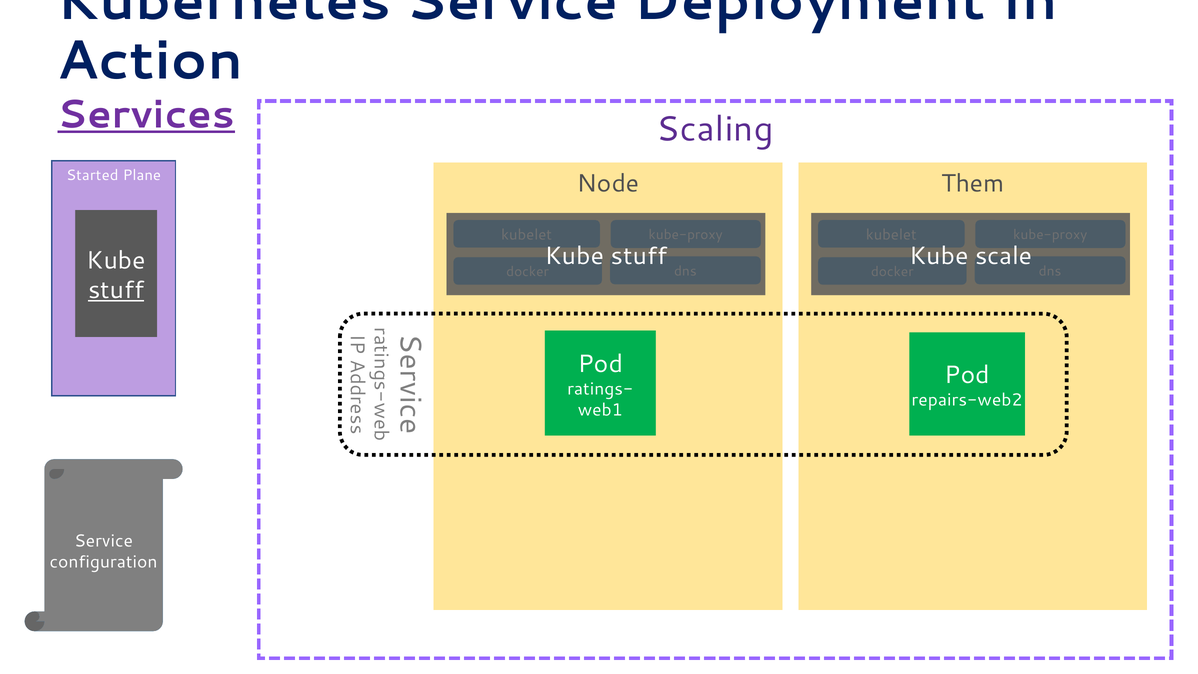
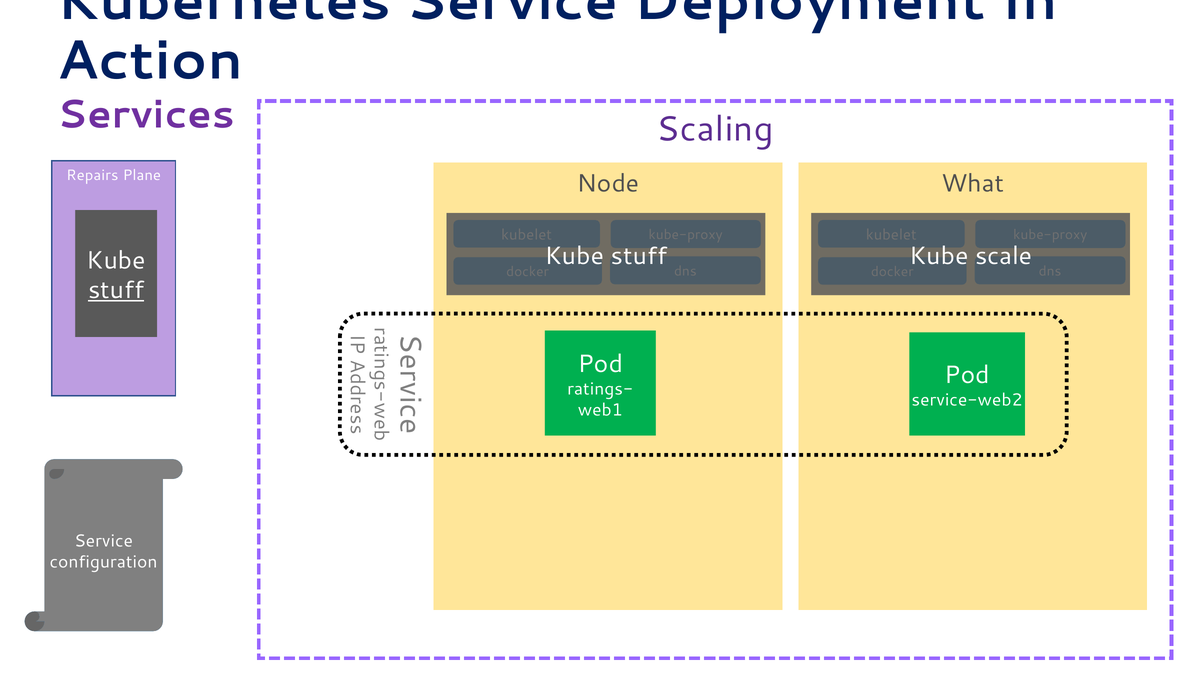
Services underline: present -> none
Started: Started -> Repairs
Them: Them -> What
repairs-web2: repairs-web2 -> service-web2
